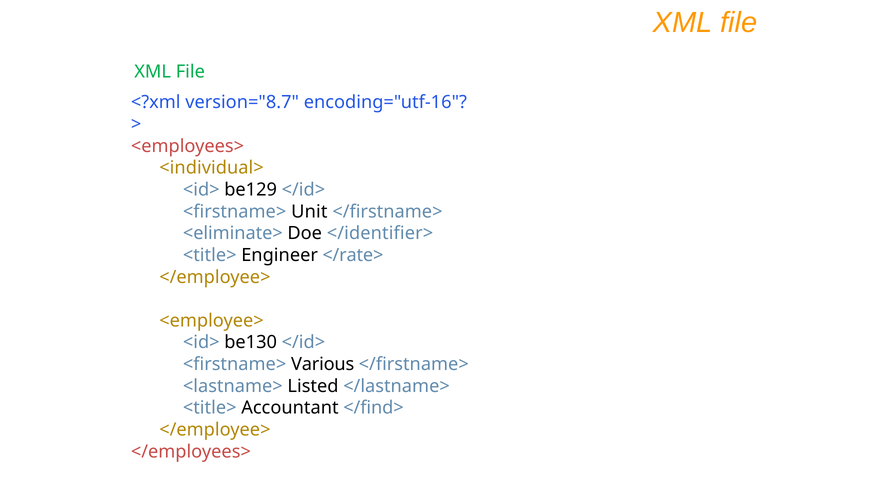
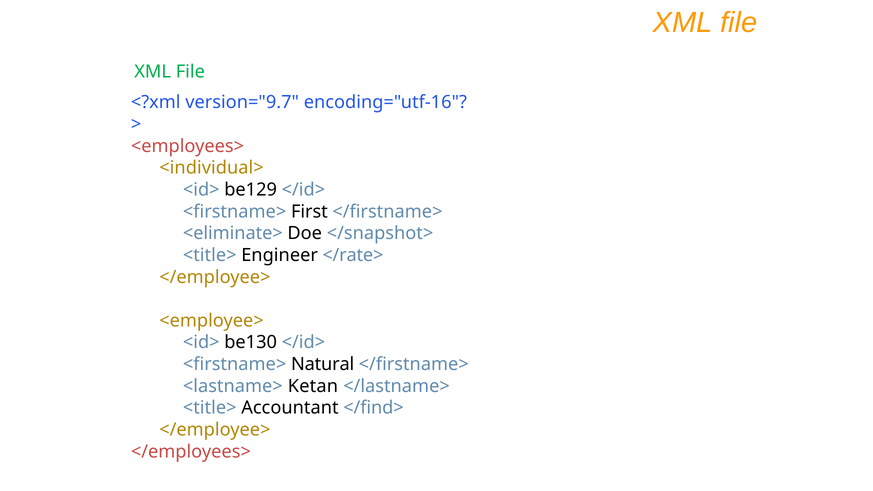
version="8.7: version="8.7 -> version="9.7
Unit: Unit -> First
</identifier>: </identifier> -> </snapshot>
Various: Various -> Natural
Listed: Listed -> Ketan
